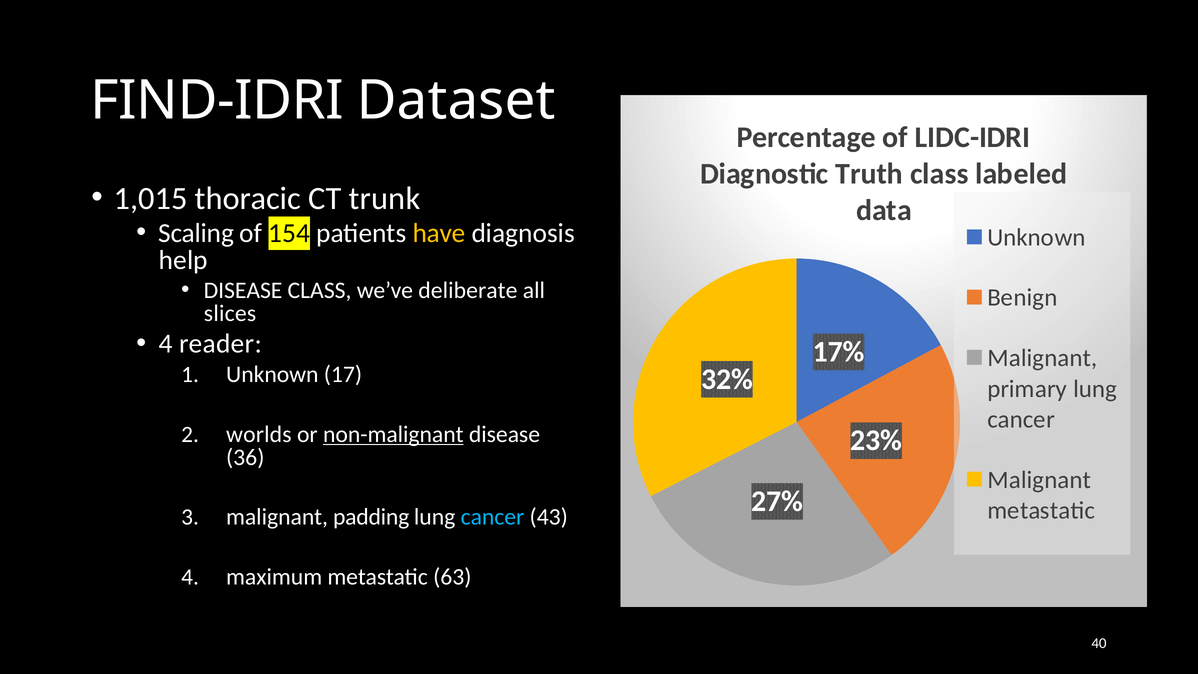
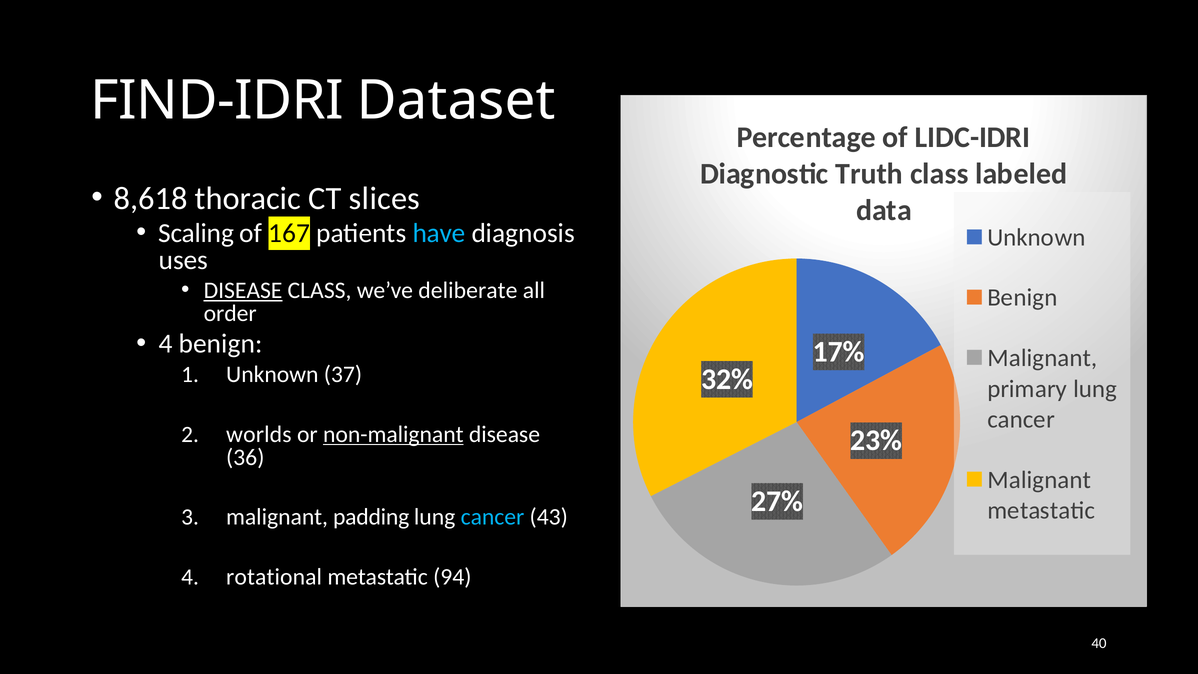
1,015: 1,015 -> 8,618
trunk: trunk -> slices
154: 154 -> 167
have colour: yellow -> light blue
help: help -> uses
DISEASE at (243, 291) underline: none -> present
slices: slices -> order
4 reader: reader -> benign
17: 17 -> 37
maximum: maximum -> rotational
63: 63 -> 94
